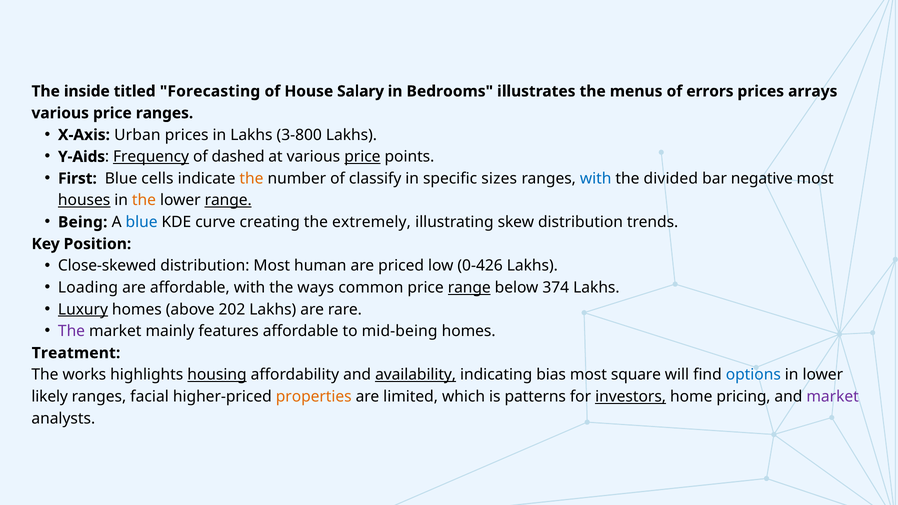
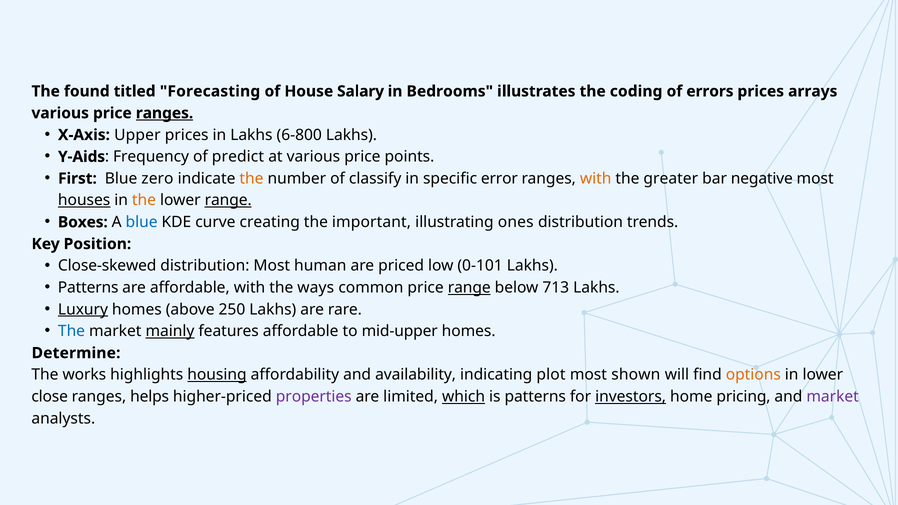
inside: inside -> found
menus: menus -> coding
ranges at (165, 113) underline: none -> present
Urban: Urban -> Upper
3-800: 3-800 -> 6-800
Frequency underline: present -> none
dashed: dashed -> predict
price at (362, 157) underline: present -> none
cells: cells -> zero
sizes: sizes -> error
with at (596, 179) colour: blue -> orange
divided: divided -> greater
Being: Being -> Boxes
extremely: extremely -> important
skew: skew -> ones
0-426: 0-426 -> 0-101
Loading at (88, 288): Loading -> Patterns
374: 374 -> 713
202: 202 -> 250
The at (72, 331) colour: purple -> blue
mainly underline: none -> present
mid-being: mid-being -> mid-upper
Treatment: Treatment -> Determine
availability underline: present -> none
bias: bias -> plot
square: square -> shown
options colour: blue -> orange
likely: likely -> close
facial: facial -> helps
properties colour: orange -> purple
which underline: none -> present
